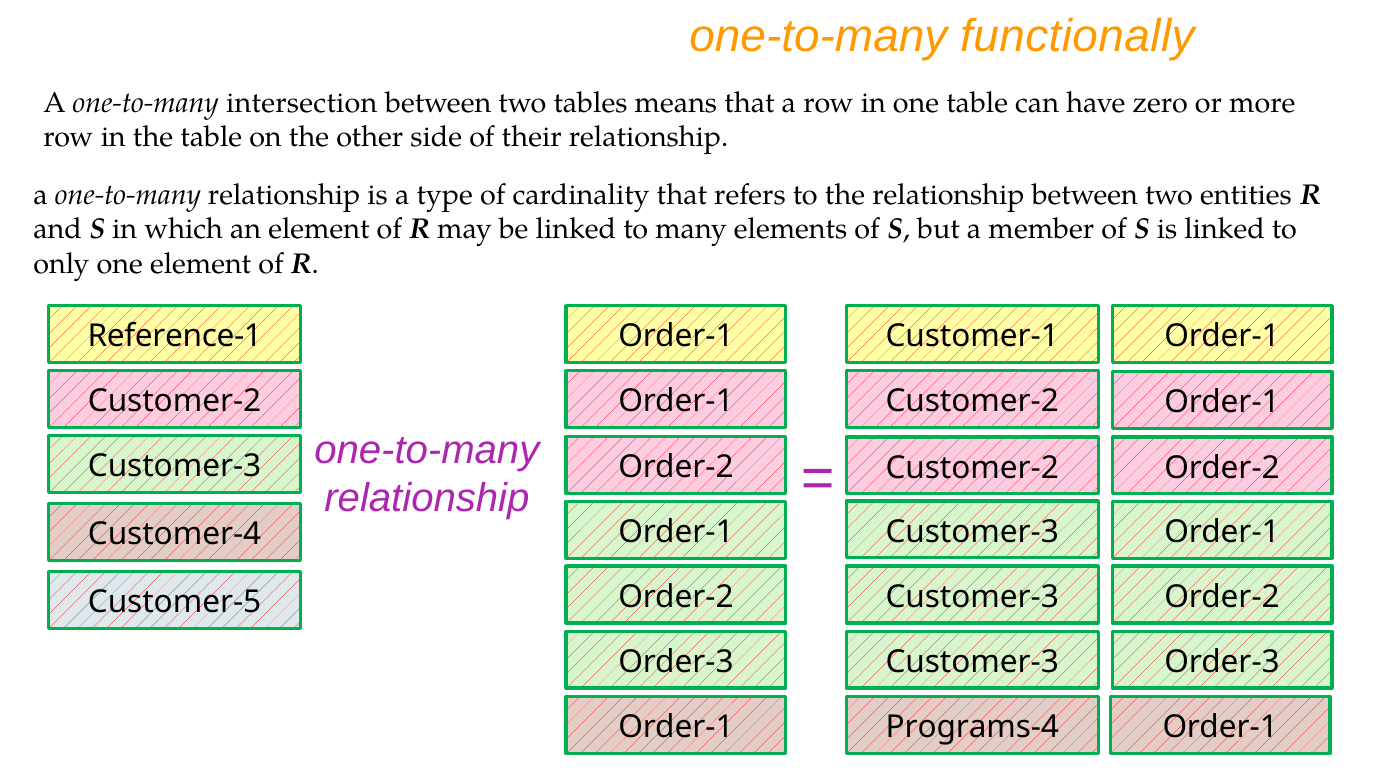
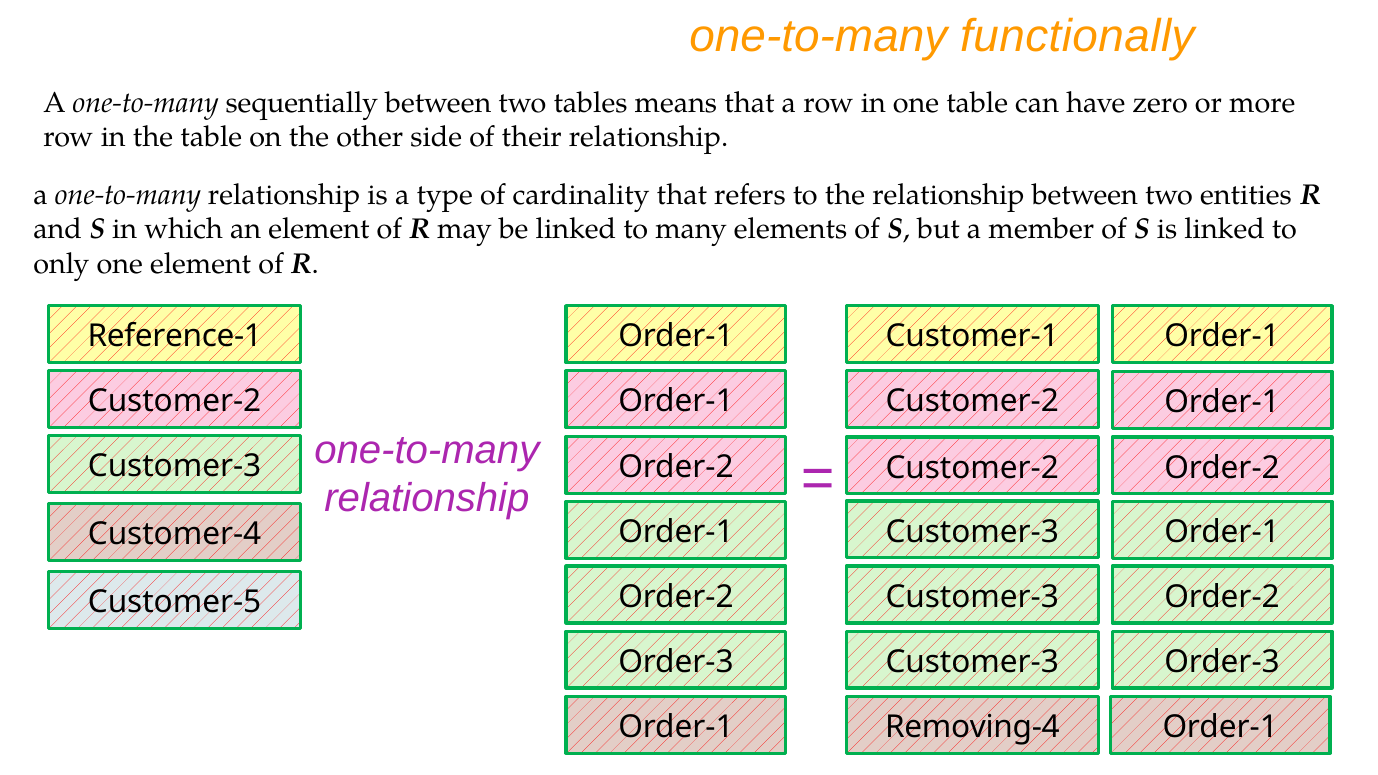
intersection: intersection -> sequentially
Programs-4: Programs-4 -> Removing-4
